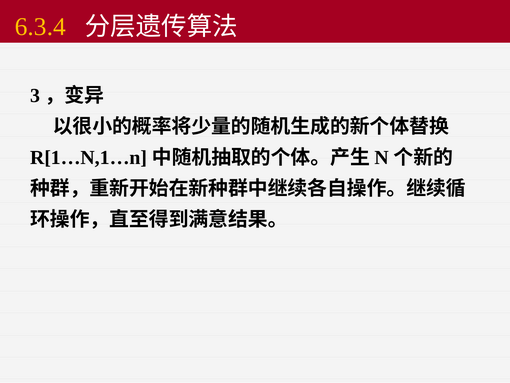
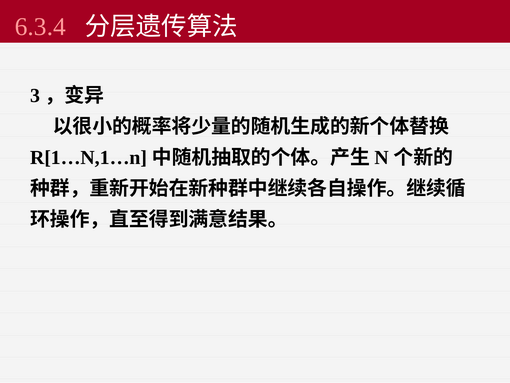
6.3.4 colour: yellow -> pink
